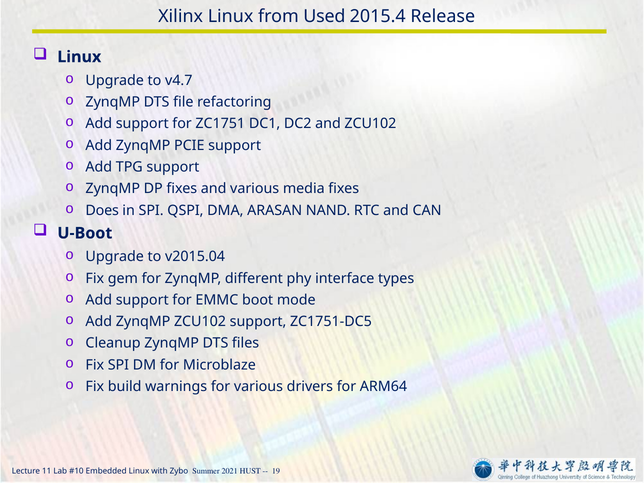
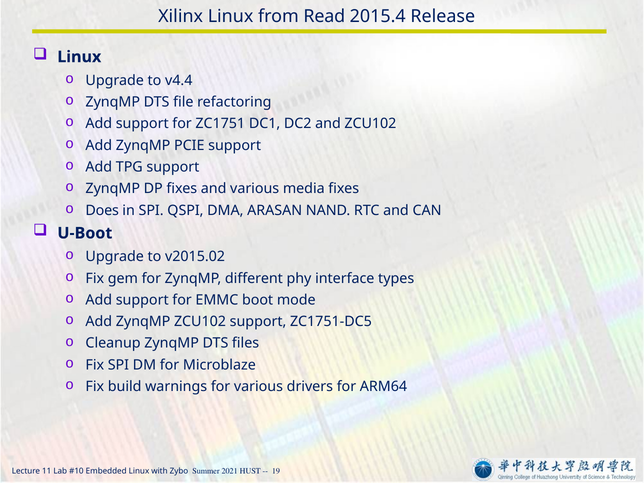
Used: Used -> Read
v4.7: v4.7 -> v4.4
v2015.04: v2015.04 -> v2015.02
